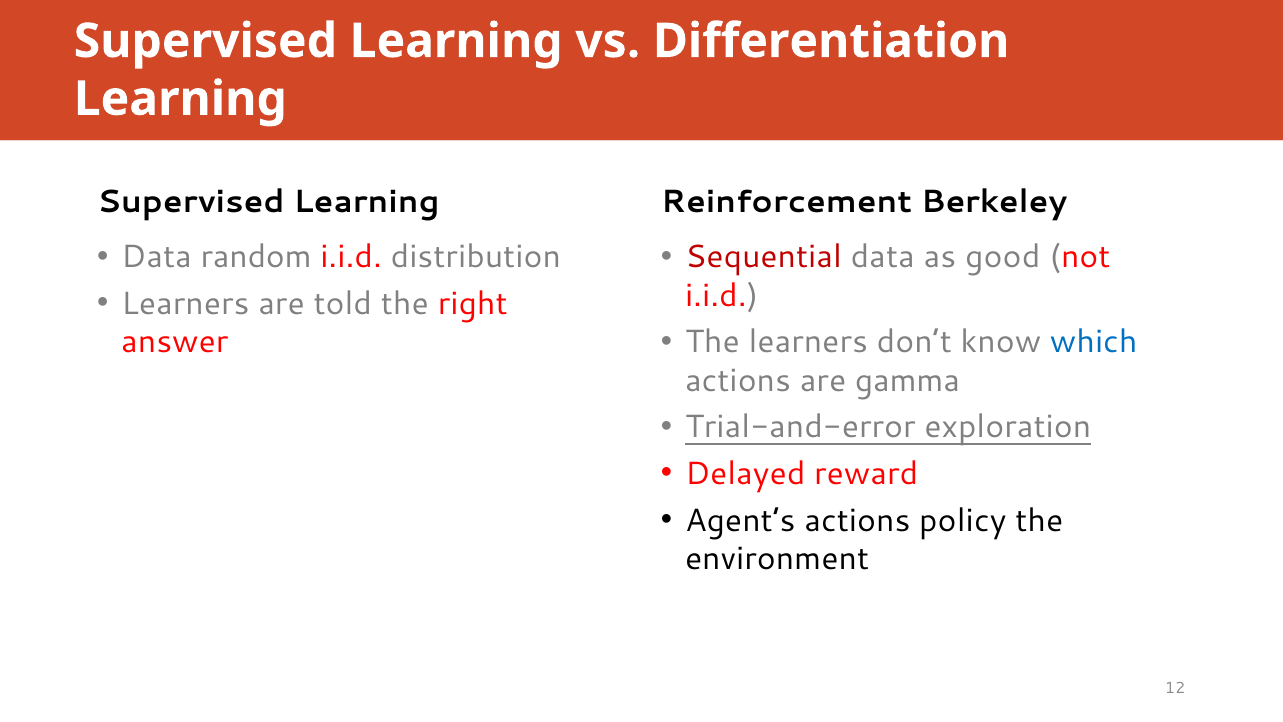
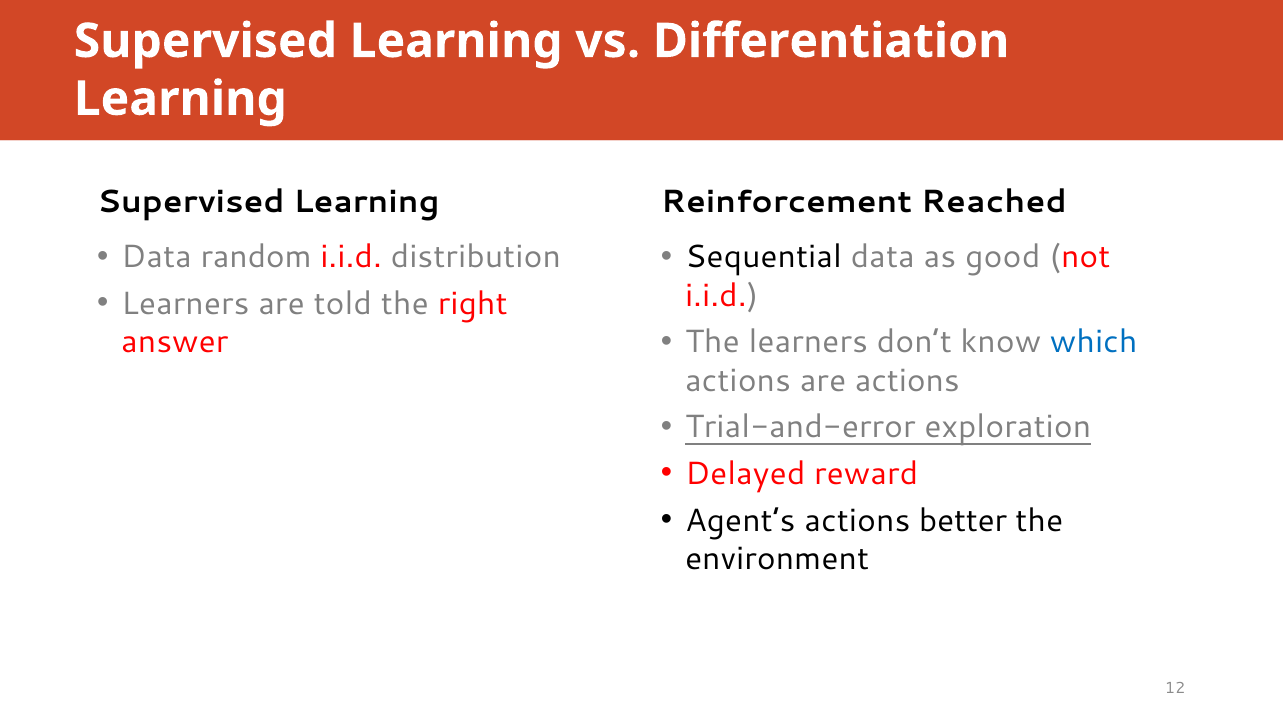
Berkeley: Berkeley -> Reached
Sequential colour: red -> black
are gamma: gamma -> actions
policy: policy -> better
